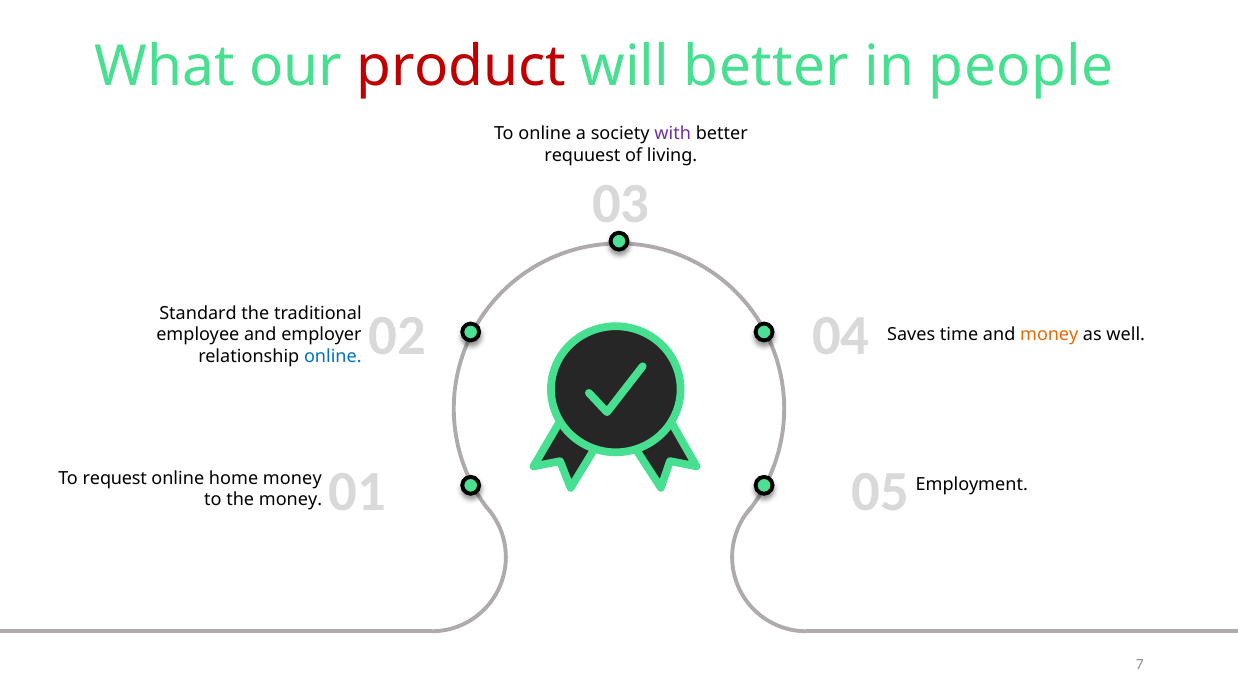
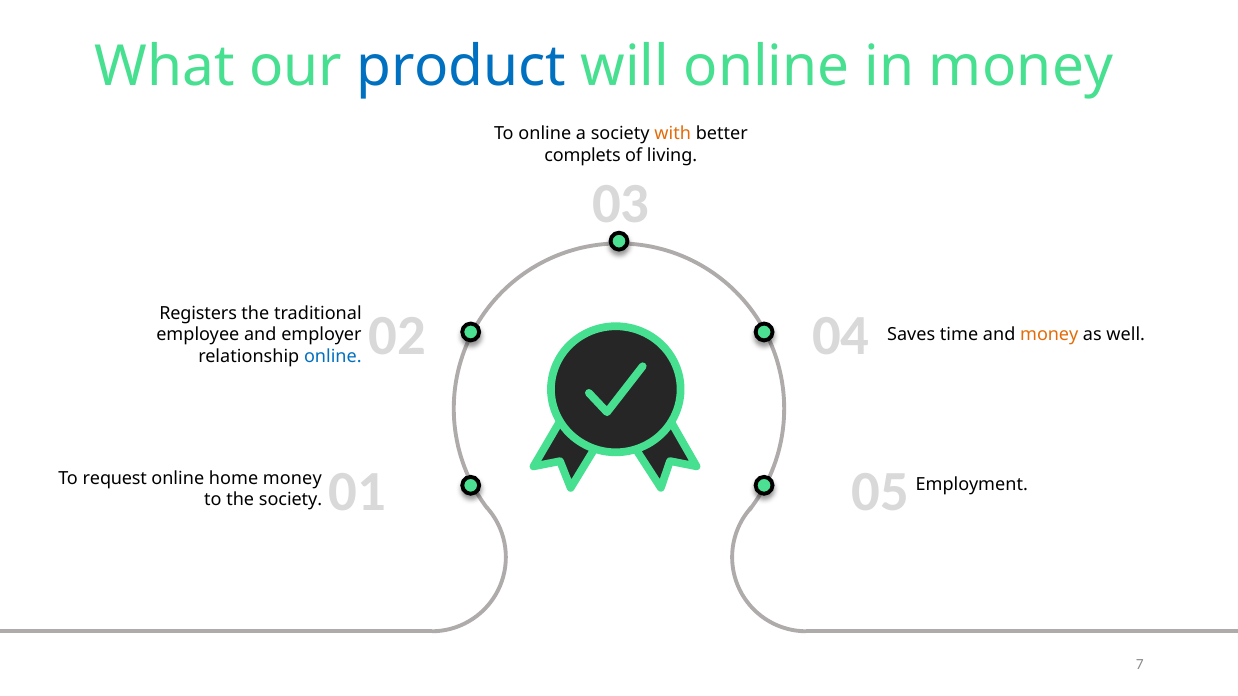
product colour: red -> blue
will better: better -> online
in people: people -> money
with colour: purple -> orange
requuest: requuest -> complets
Standard: Standard -> Registers
the money: money -> society
